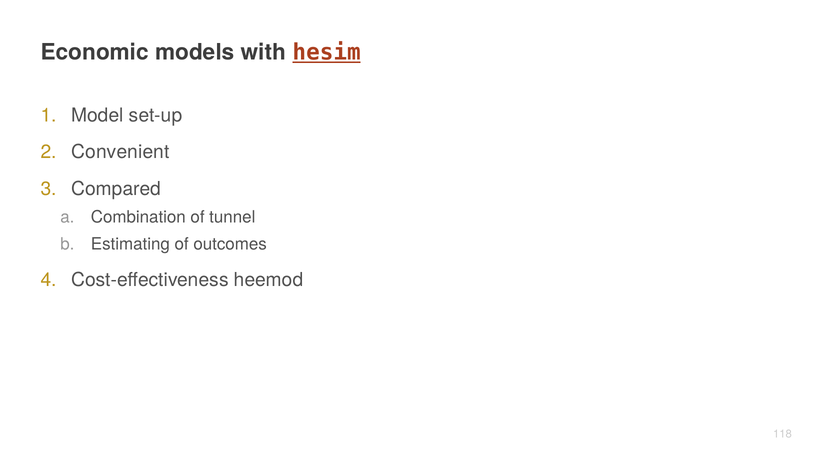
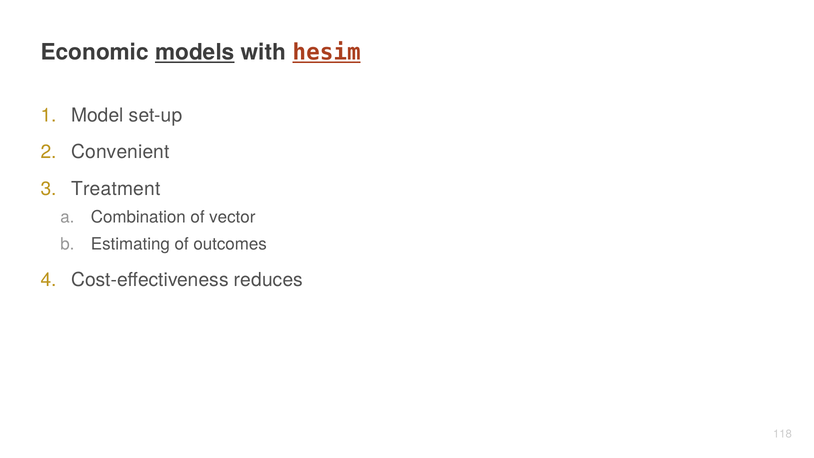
models underline: none -> present
Compared: Compared -> Treatment
tunnel: tunnel -> vector
heemod: heemod -> reduces
